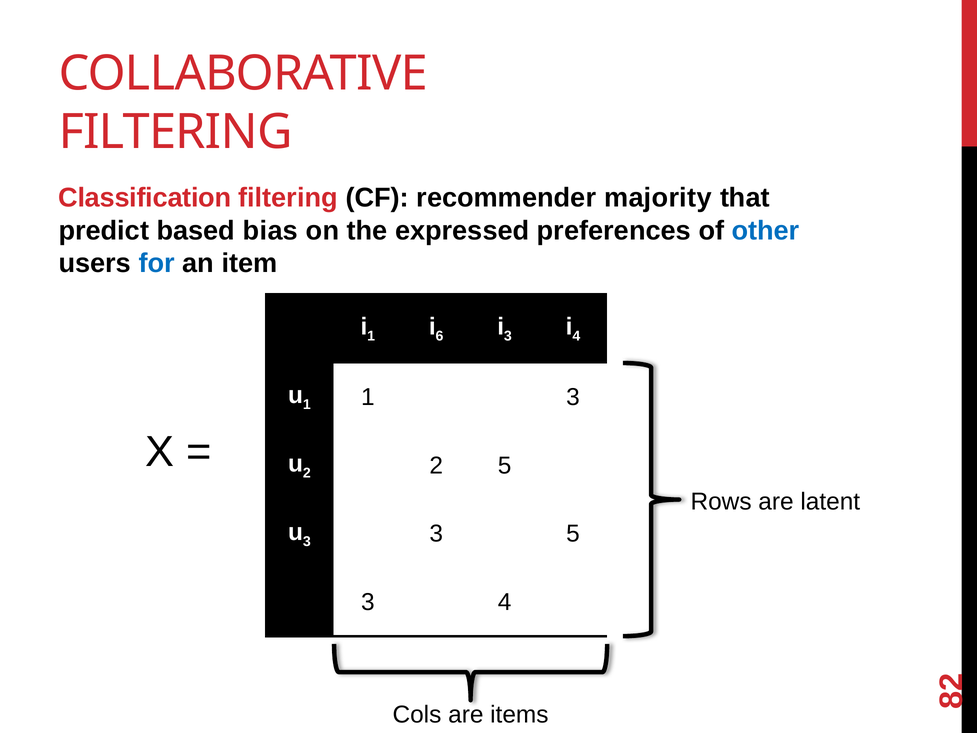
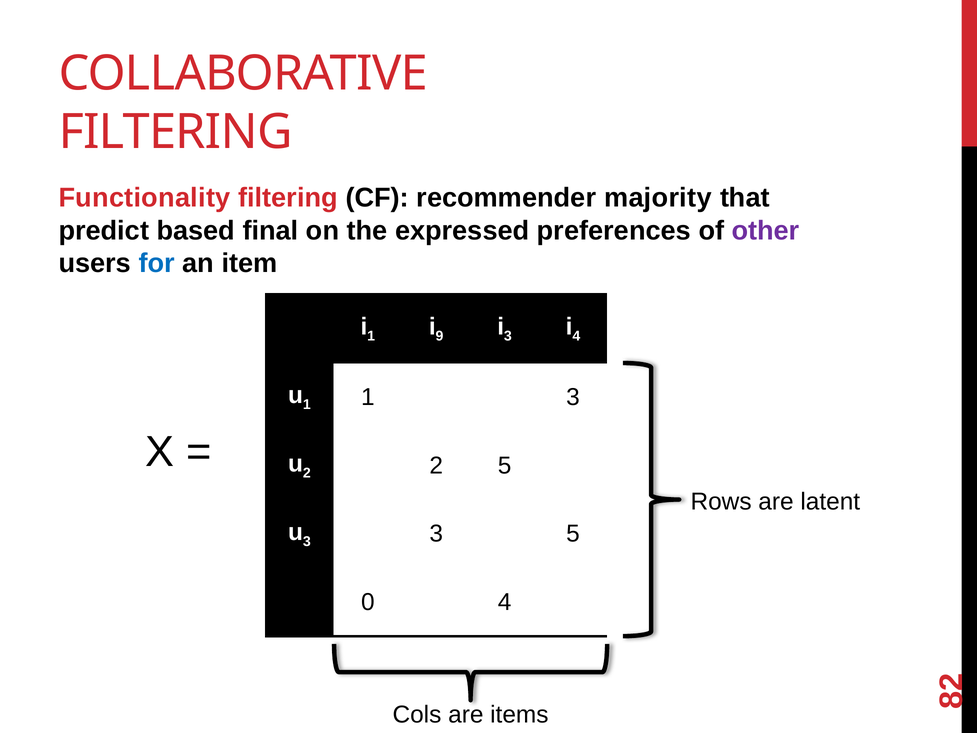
Classification: Classification -> Functionality
bias: bias -> final
other colour: blue -> purple
6: 6 -> 9
4 3: 3 -> 0
